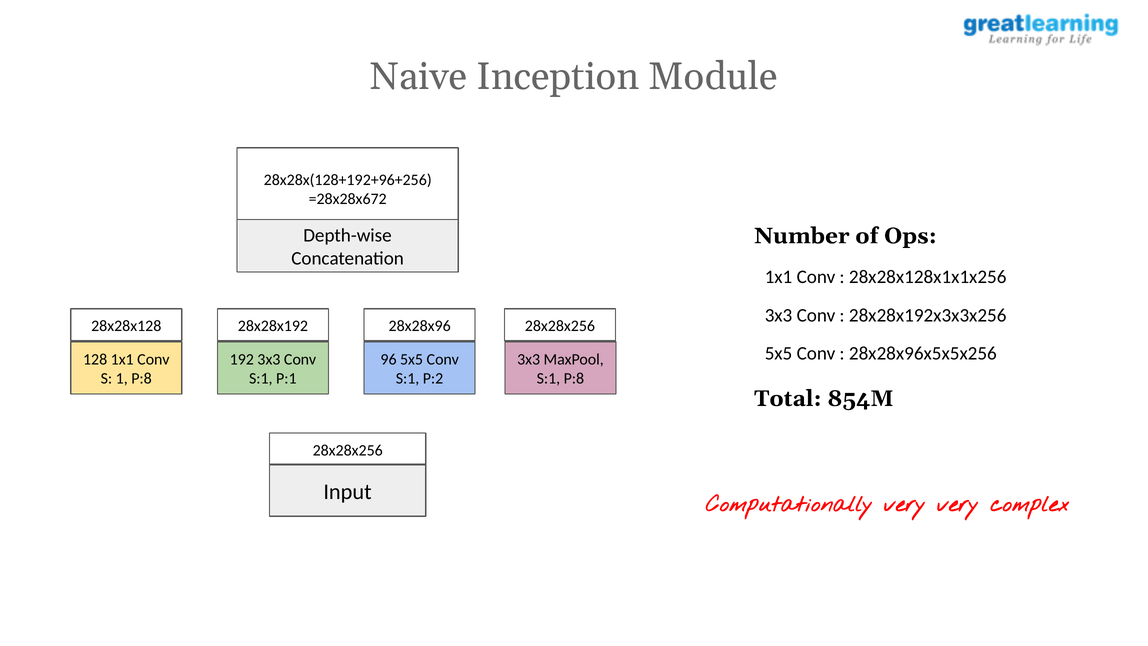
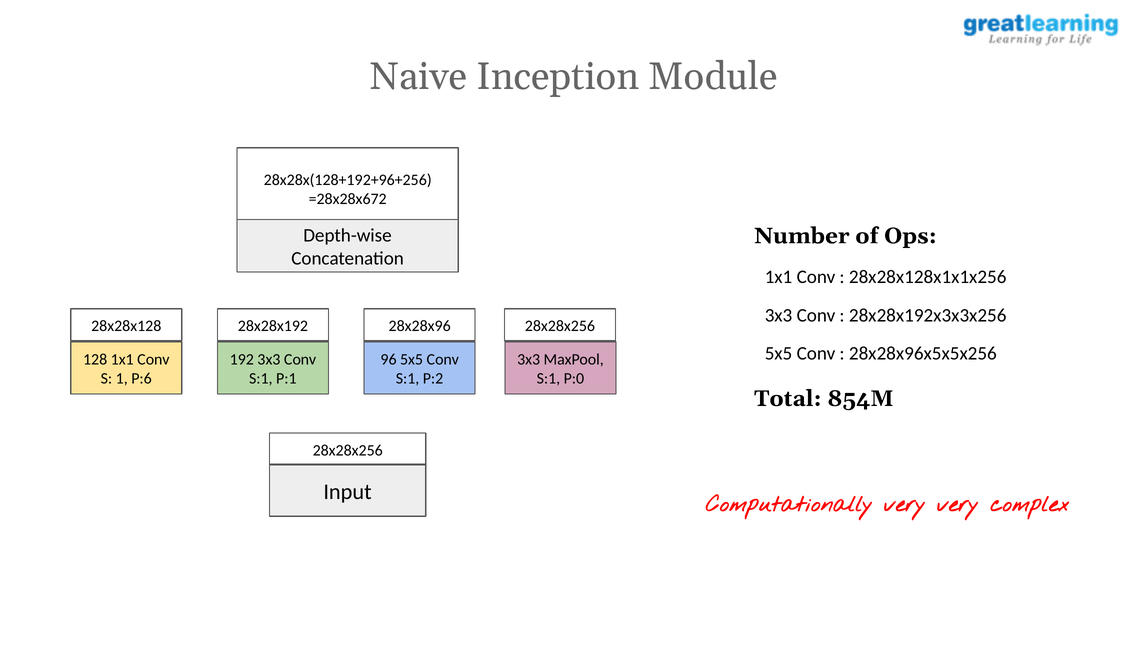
1 P:8: P:8 -> P:6
S:1 P:8: P:8 -> P:0
